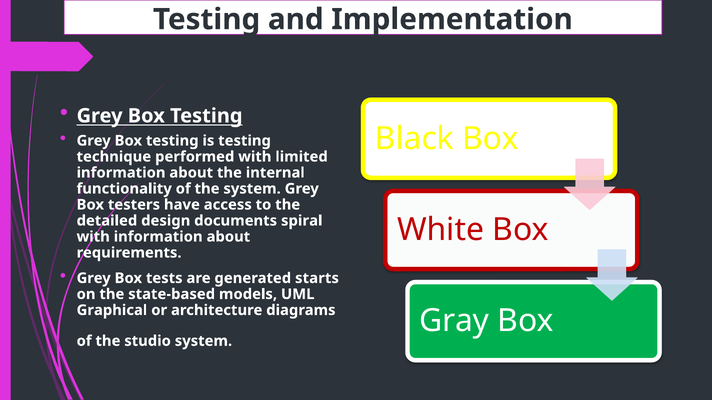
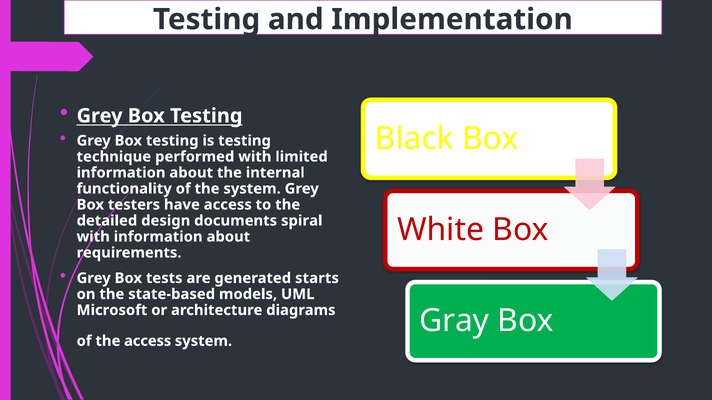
Graphical: Graphical -> Microsoft
the studio: studio -> access
